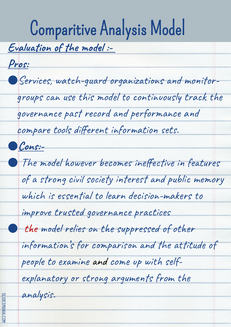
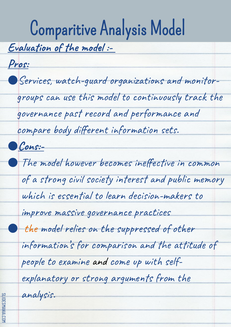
tools: tools -> body
features: features -> common
trusted: trusted -> massive
the at (31, 228) colour: red -> orange
